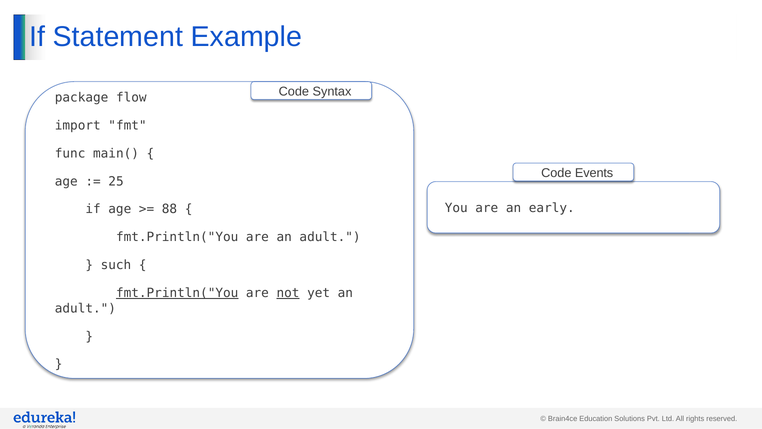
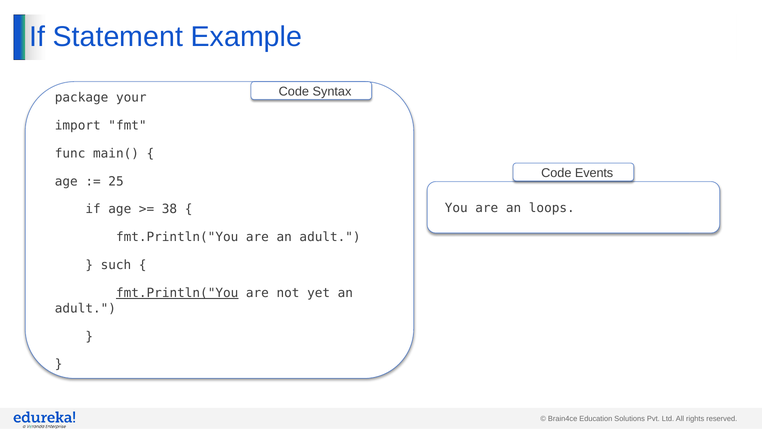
flow: flow -> your
early: early -> loops
88: 88 -> 38
not underline: present -> none
